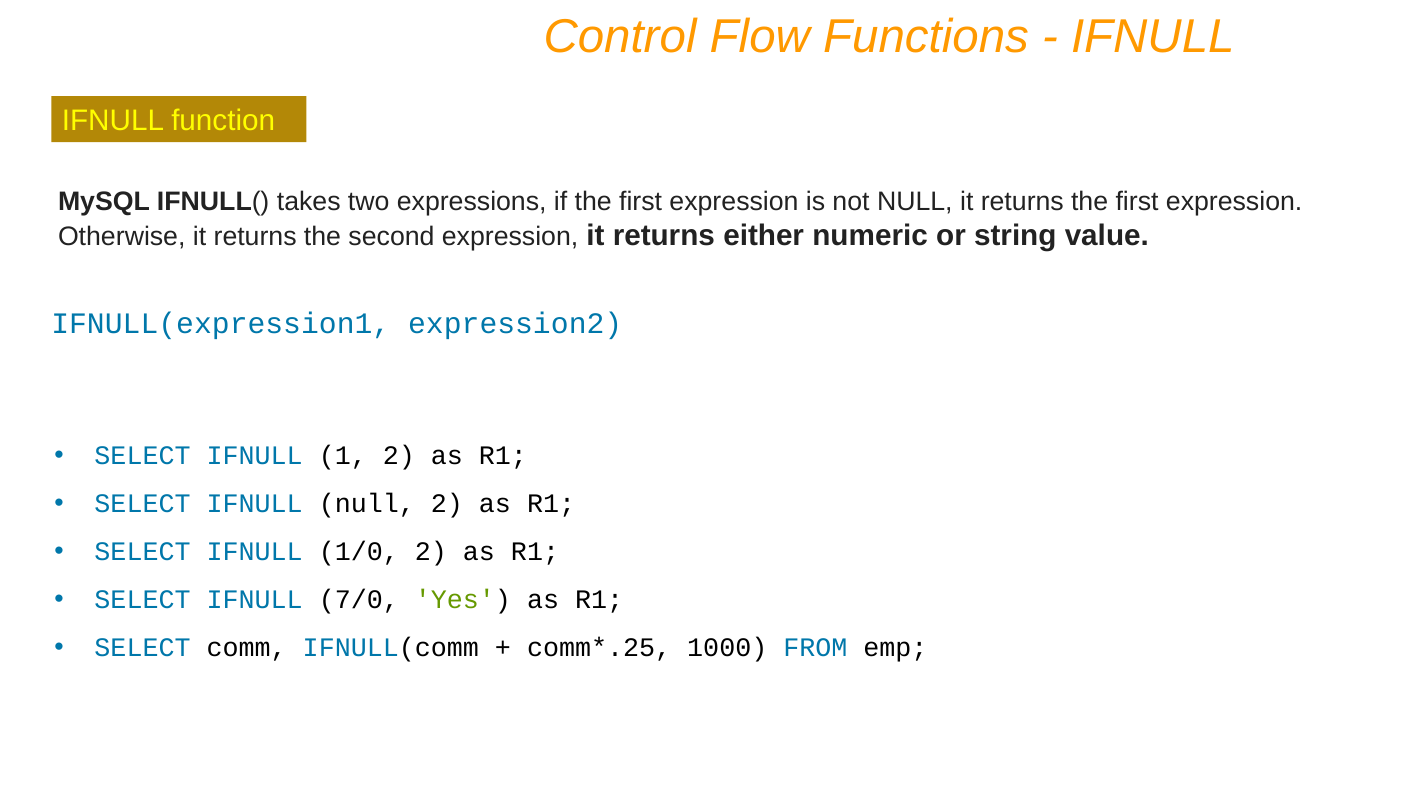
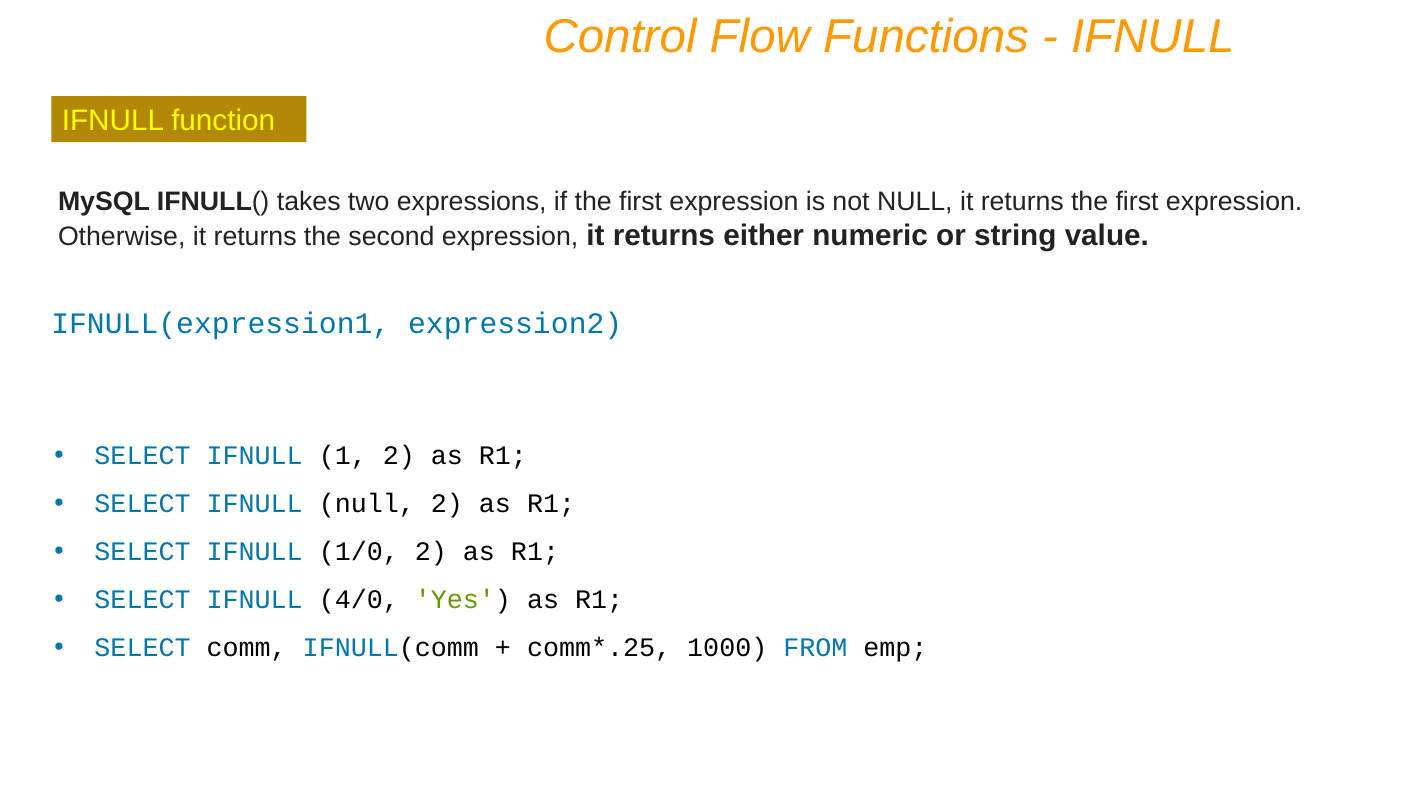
7/0: 7/0 -> 4/0
